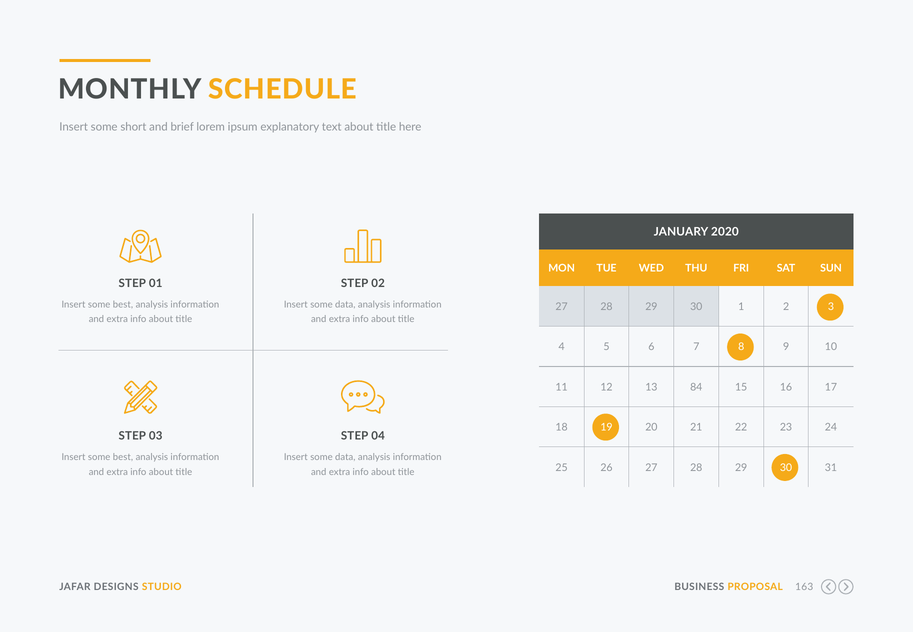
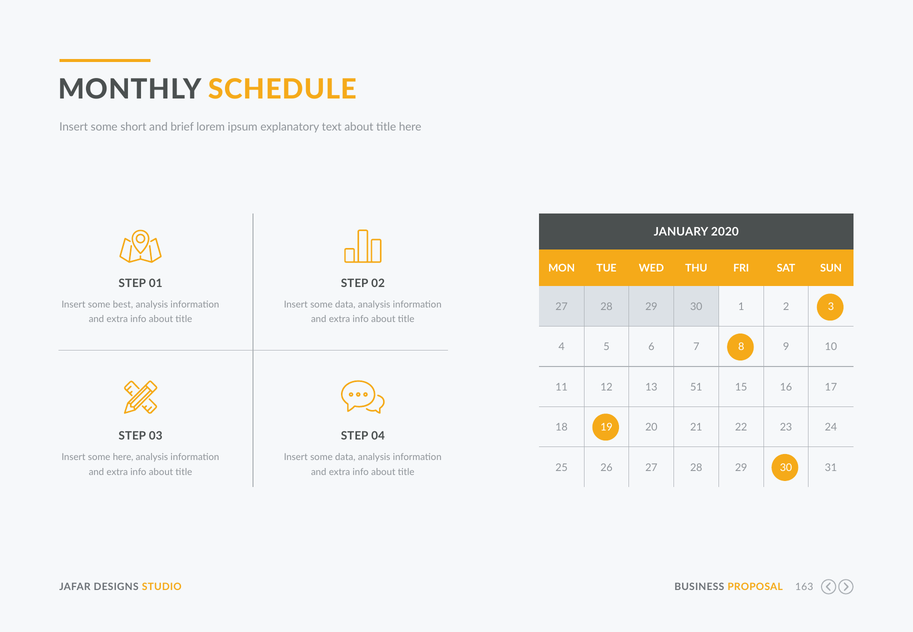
84: 84 -> 51
best at (123, 457): best -> here
